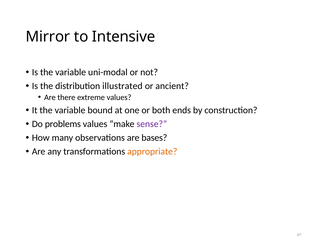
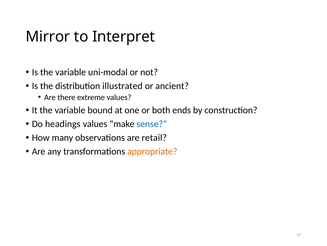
Intensive: Intensive -> Interpret
problems: problems -> headings
sense colour: purple -> blue
bases: bases -> retail
